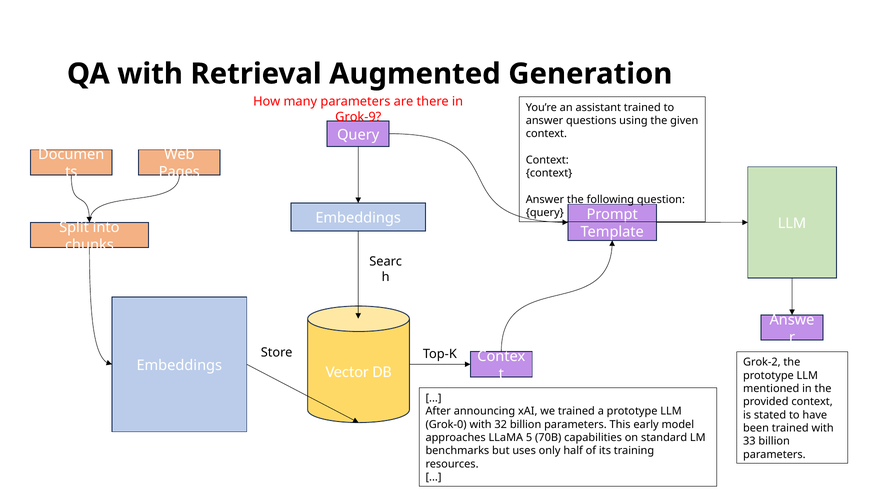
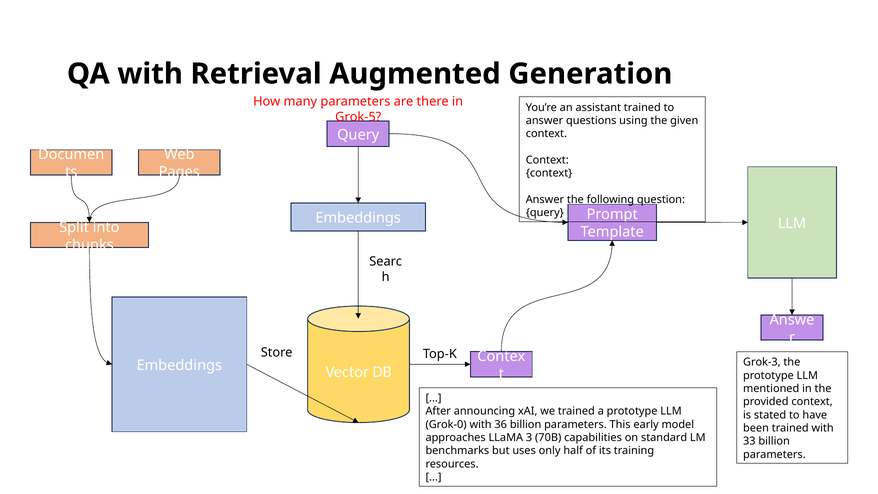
Grok-9: Grok-9 -> Grok-5
Grok-2: Grok-2 -> Grok-3
32: 32 -> 36
5: 5 -> 3
